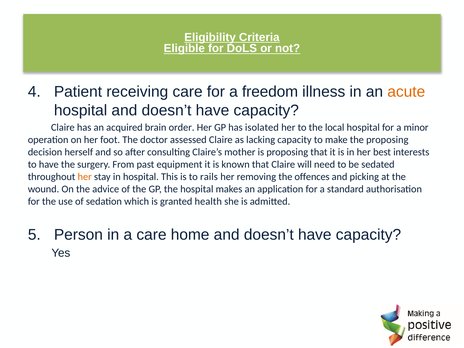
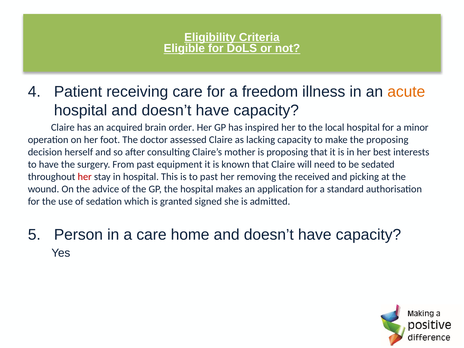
isolated: isolated -> inspired
her at (85, 177) colour: orange -> red
to rails: rails -> past
offences: offences -> received
health: health -> signed
